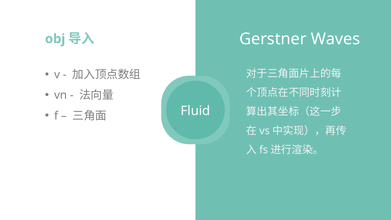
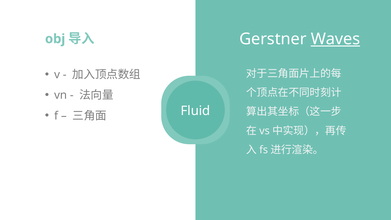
Waves underline: none -> present
